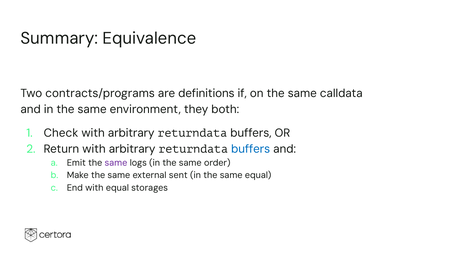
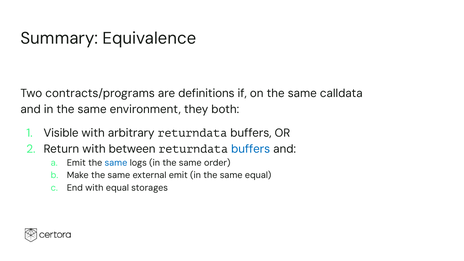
Check: Check -> Visible
Return with arbitrary: arbitrary -> between
same at (116, 163) colour: purple -> blue
external sent: sent -> emit
